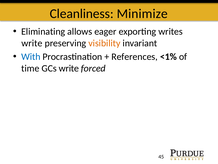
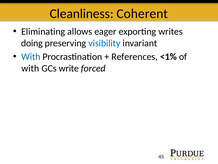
Minimize: Minimize -> Coherent
write at (32, 43): write -> doing
visibility colour: orange -> blue
time at (30, 68): time -> with
